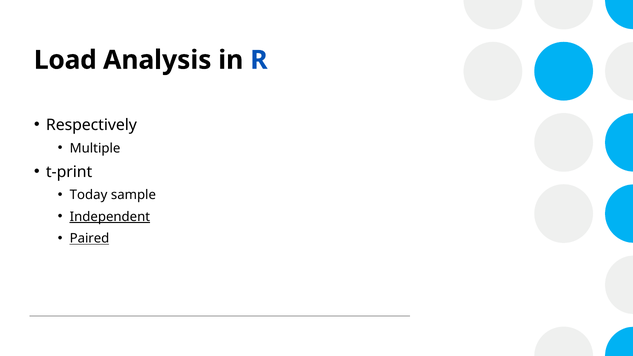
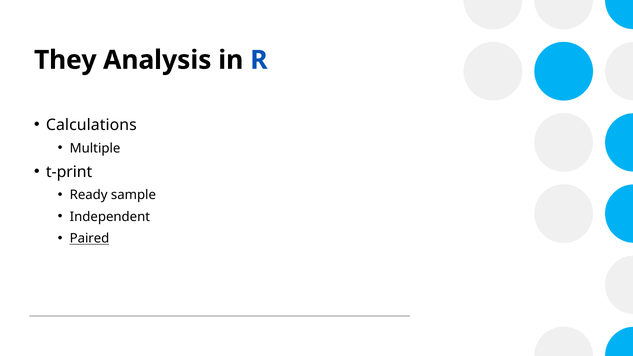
Load: Load -> They
Respectively: Respectively -> Calculations
Today: Today -> Ready
Independent underline: present -> none
